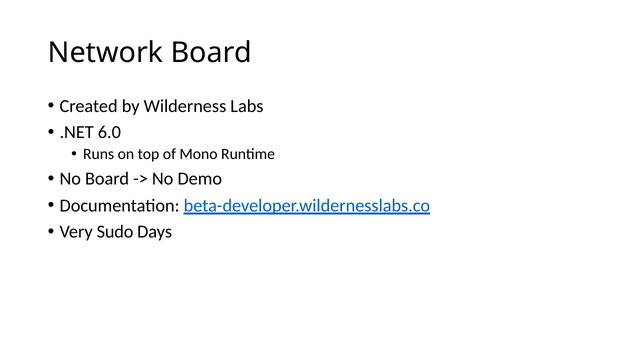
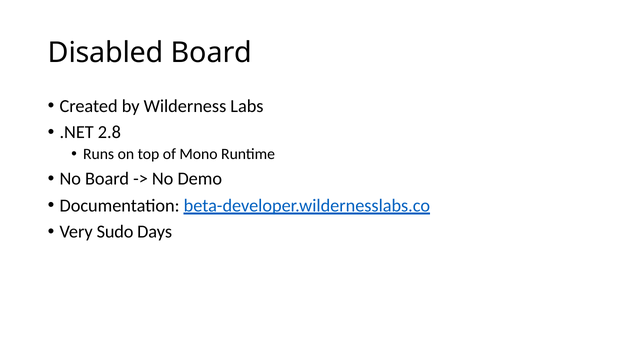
Network: Network -> Disabled
6.0: 6.0 -> 2.8
